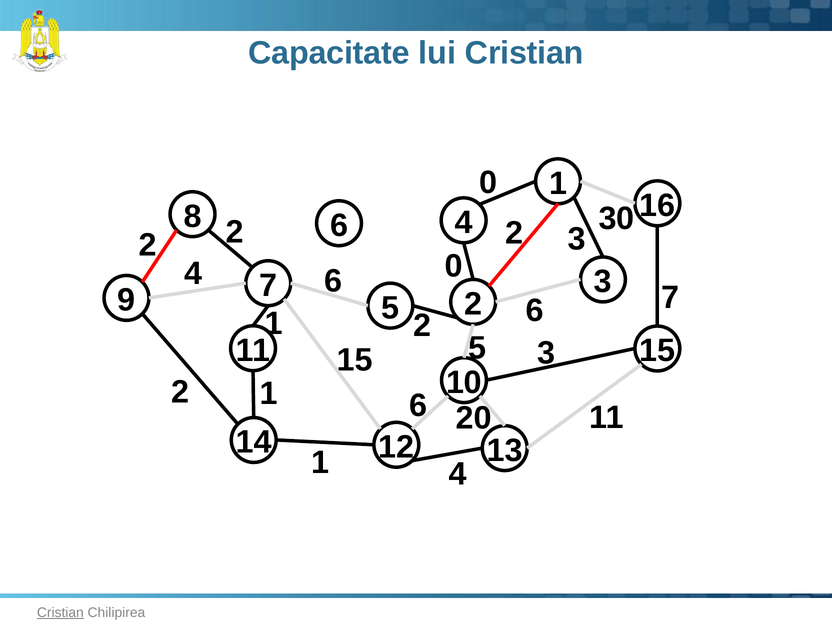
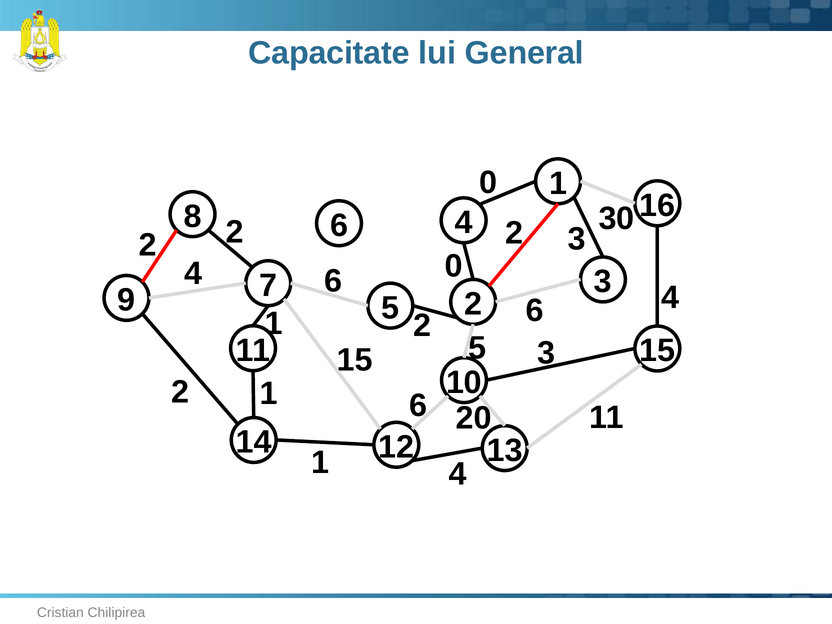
lui Cristian: Cristian -> General
7 at (670, 298): 7 -> 4
Cristian at (60, 612) underline: present -> none
